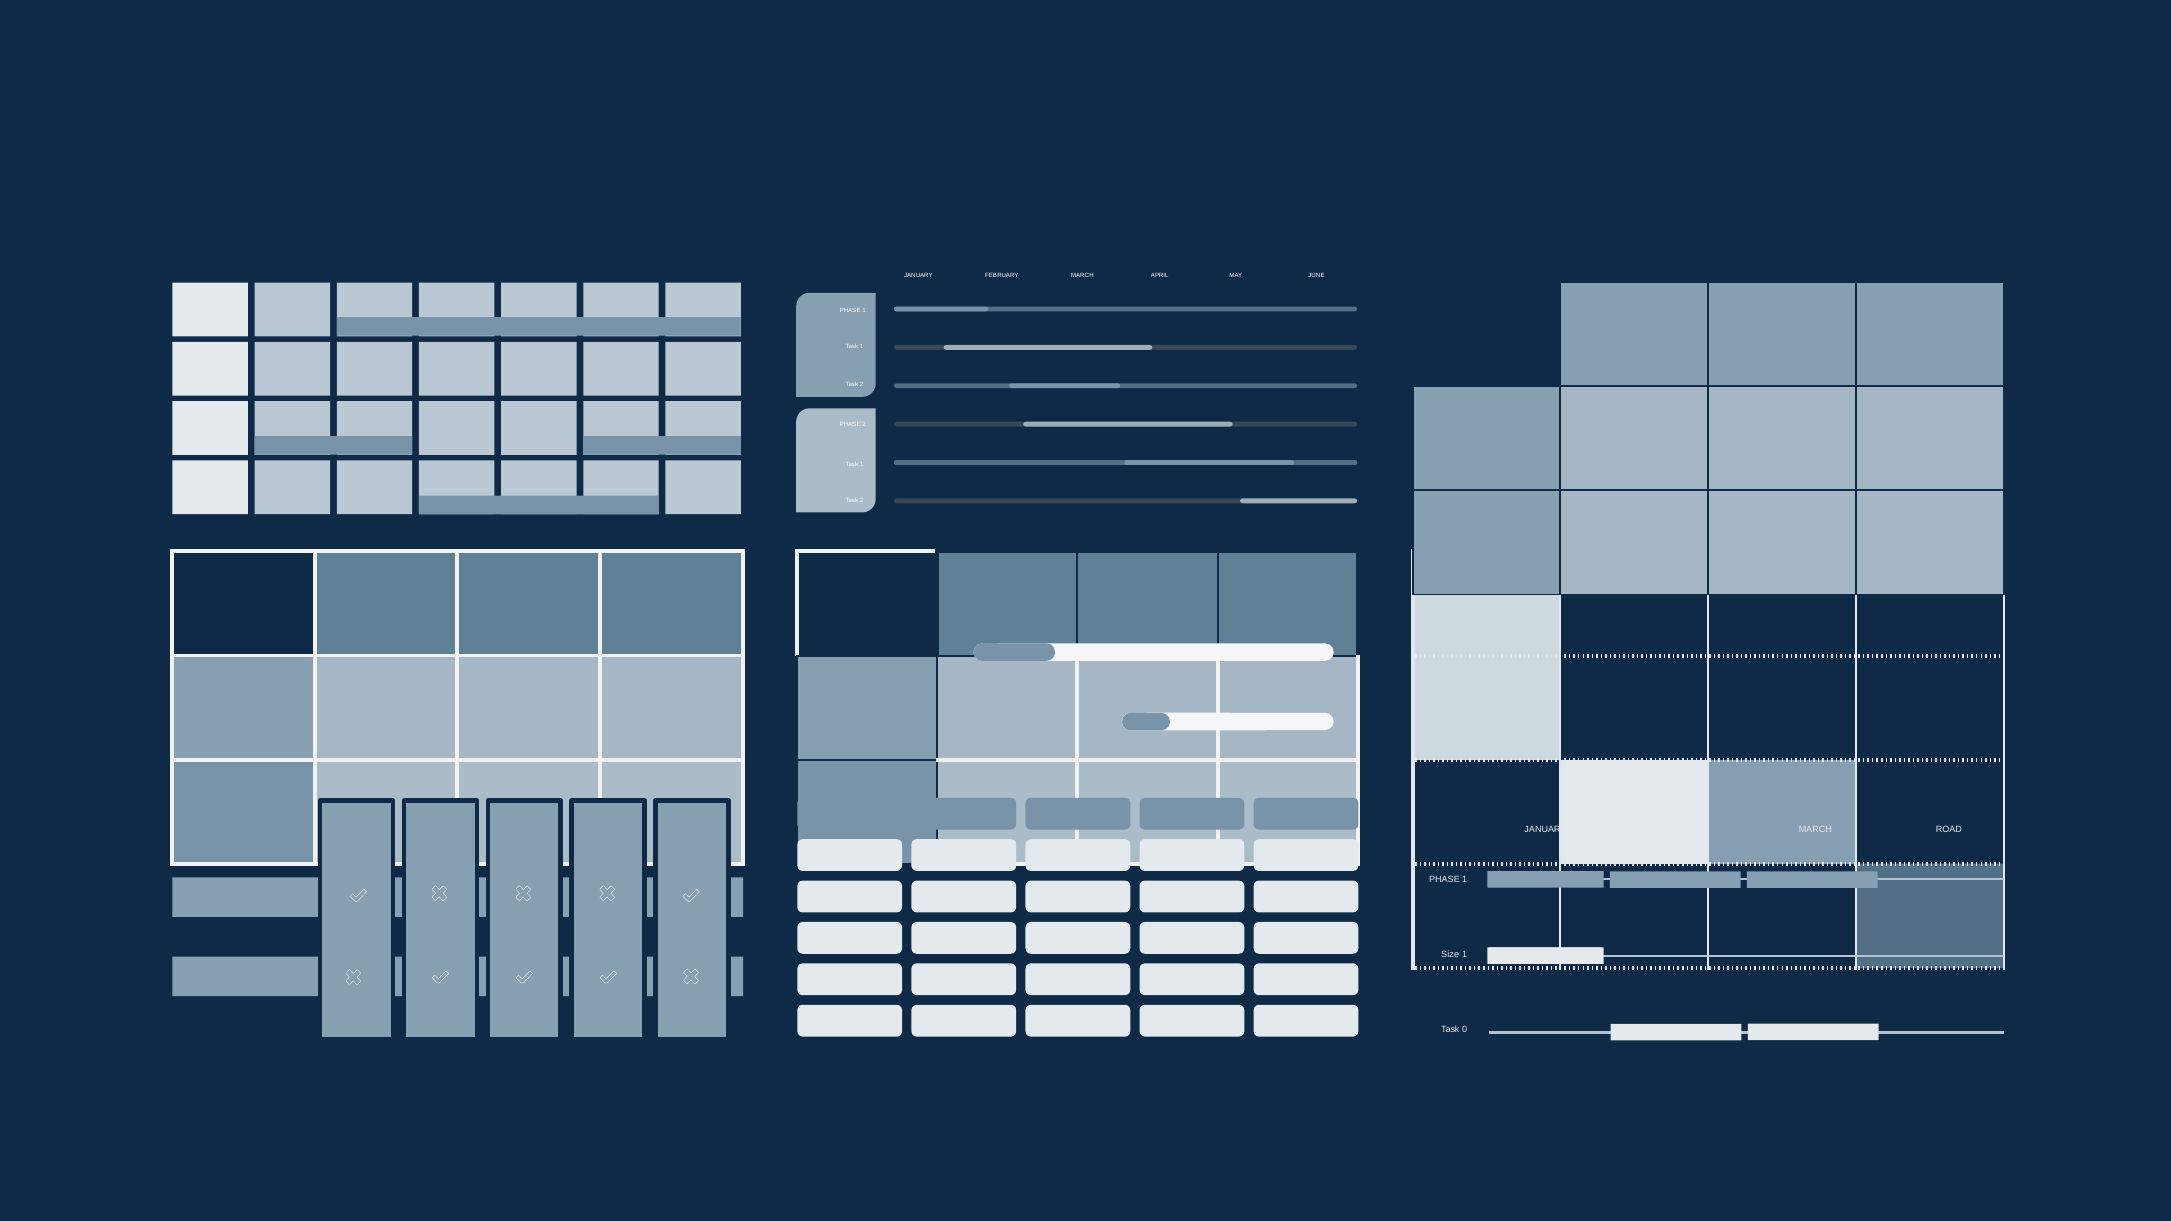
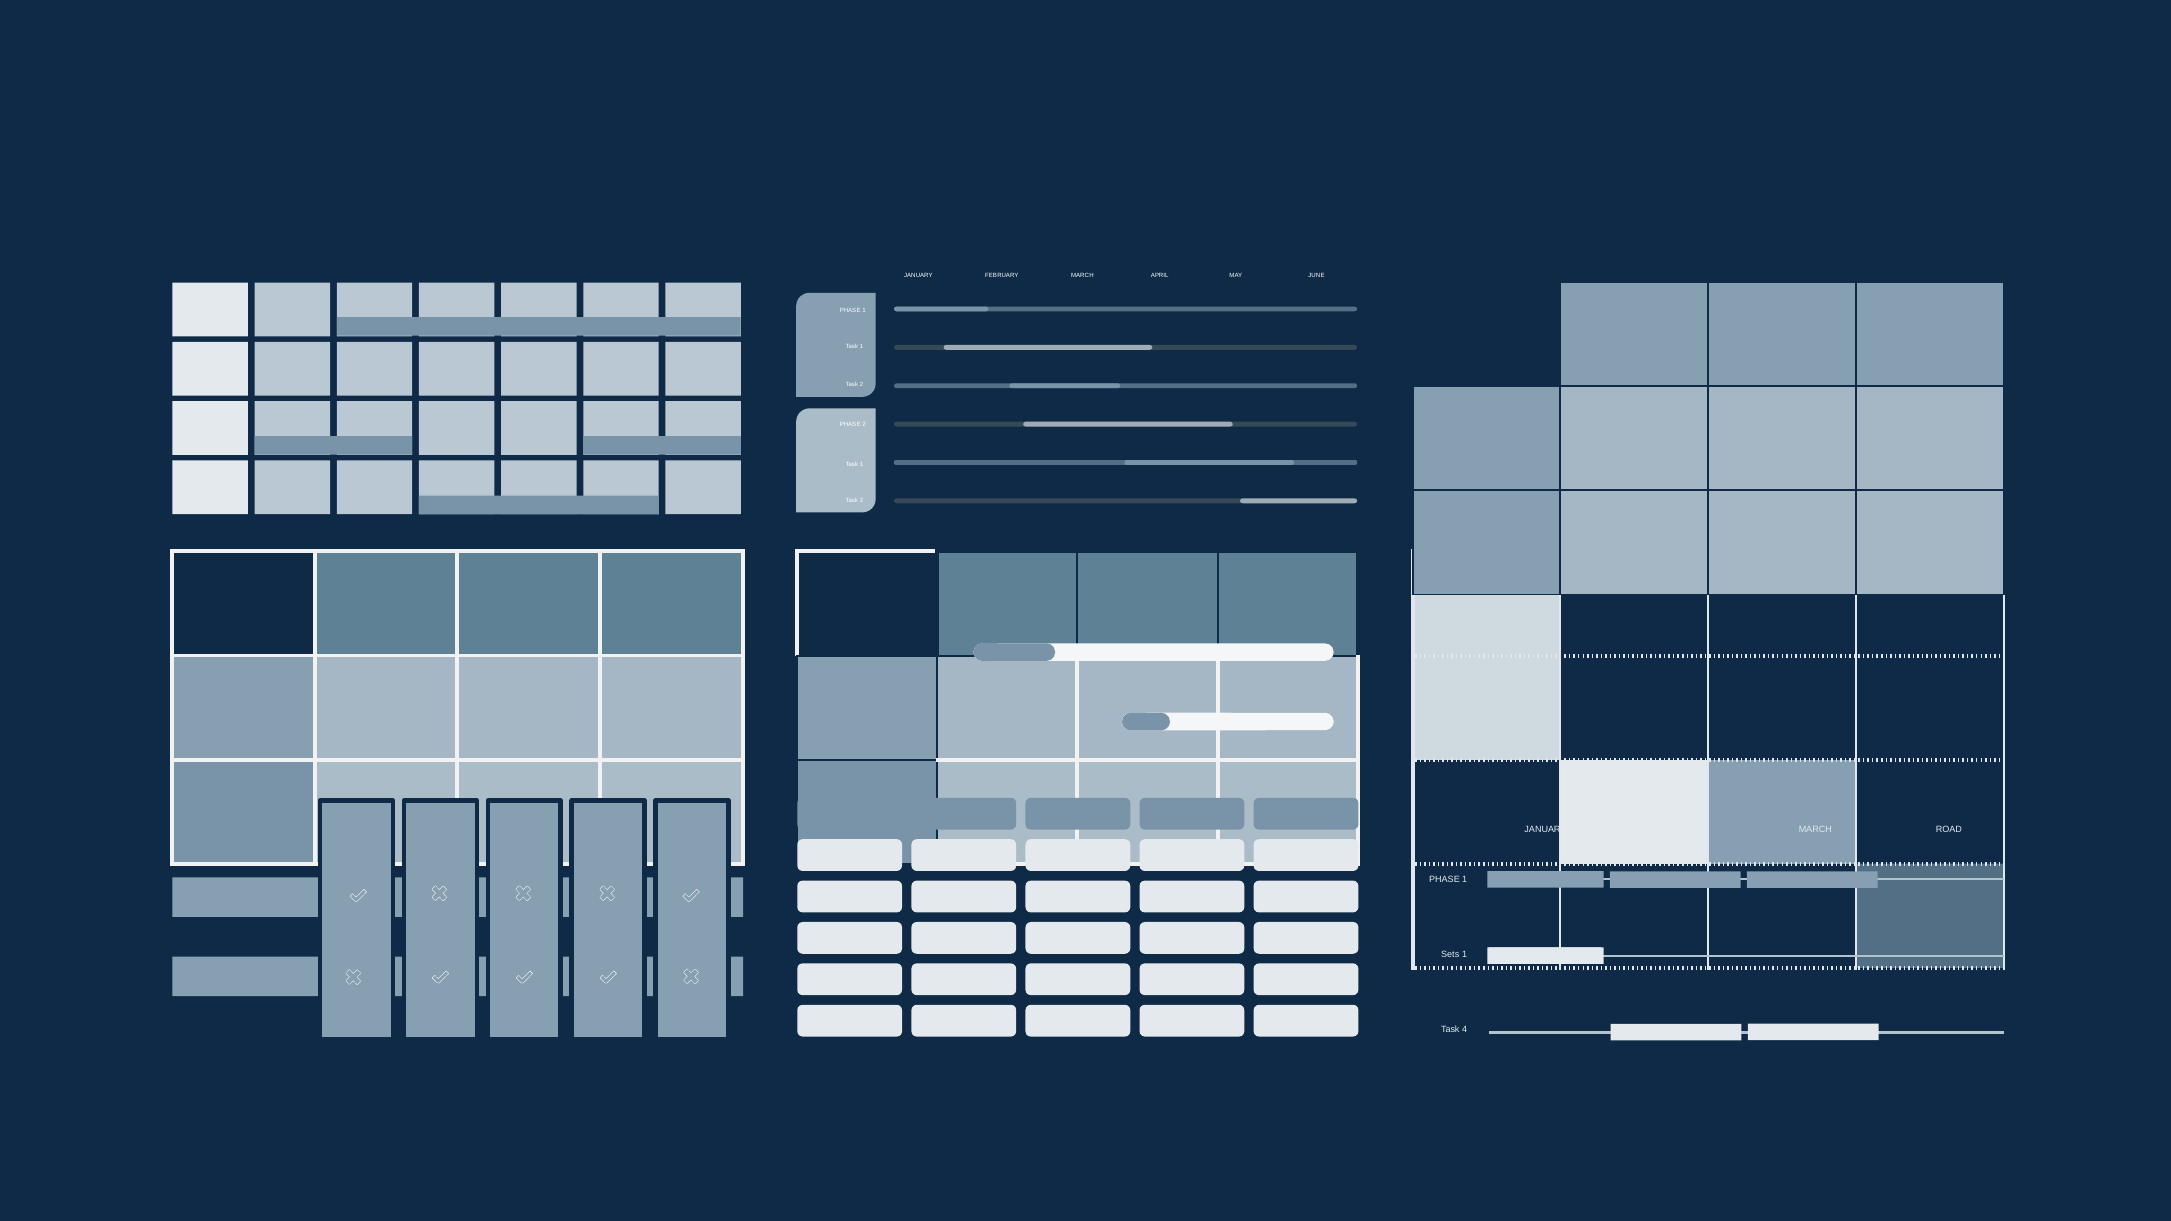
Size: Size -> Sets
0: 0 -> 4
